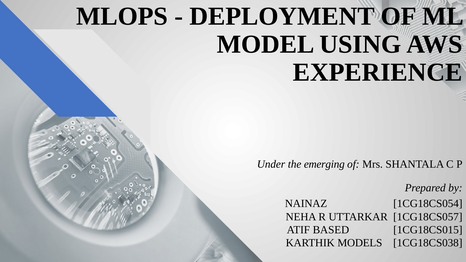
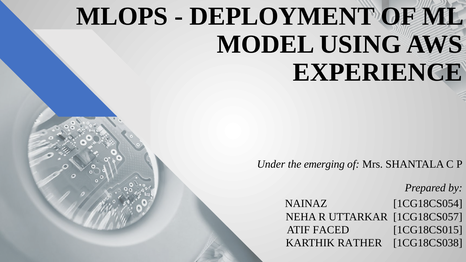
BASED: BASED -> FACED
MODELS: MODELS -> RATHER
